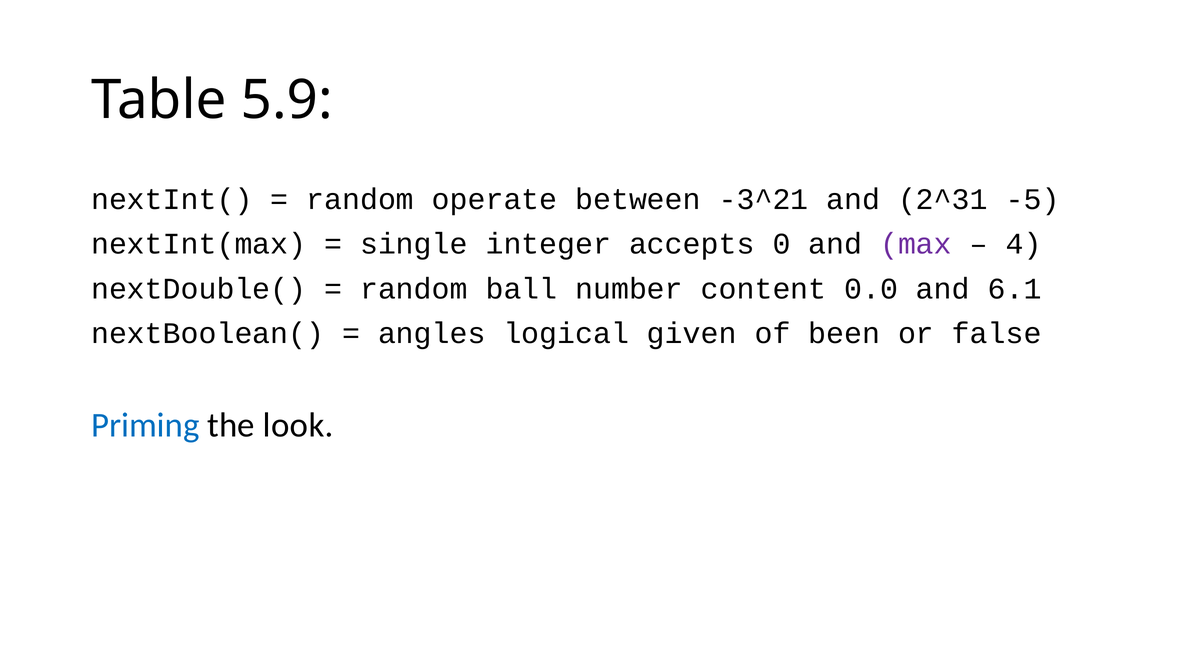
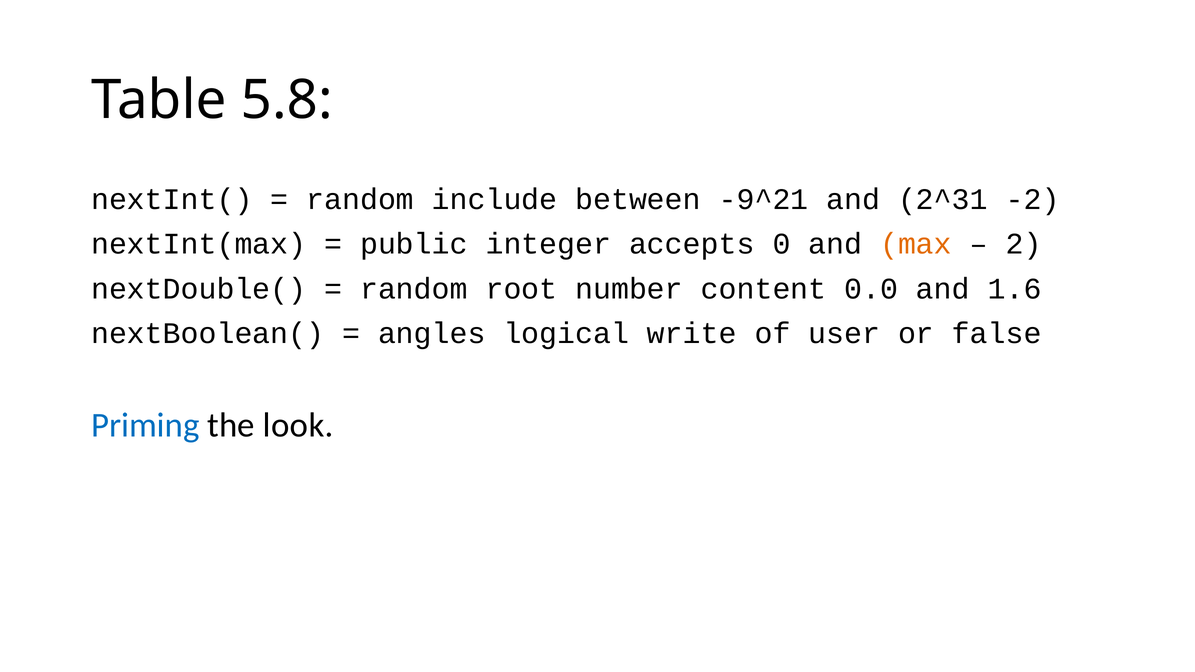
5.9: 5.9 -> 5.8
operate: operate -> include
-3^21: -3^21 -> -9^21
-5: -5 -> -2
single: single -> public
max colour: purple -> orange
4: 4 -> 2
ball: ball -> root
6.1: 6.1 -> 1.6
given: given -> write
been: been -> user
